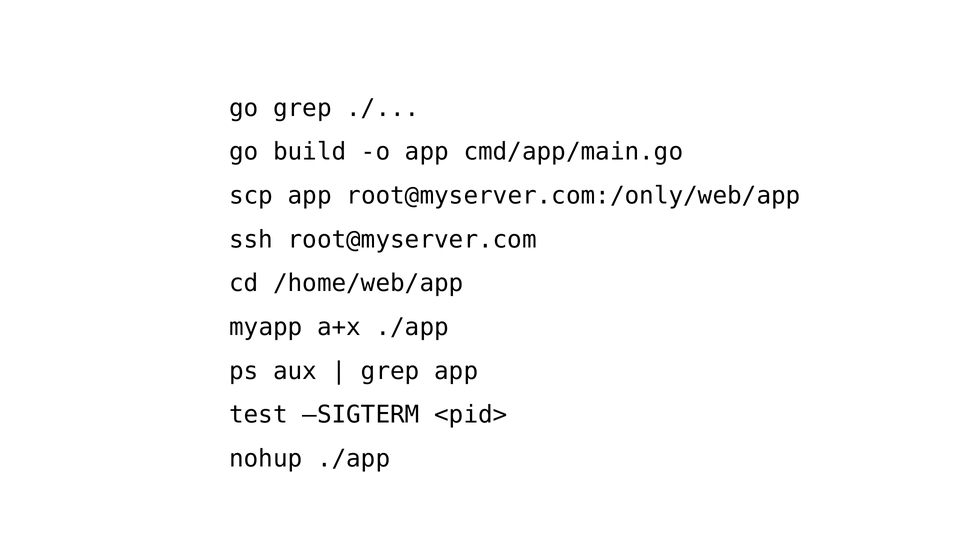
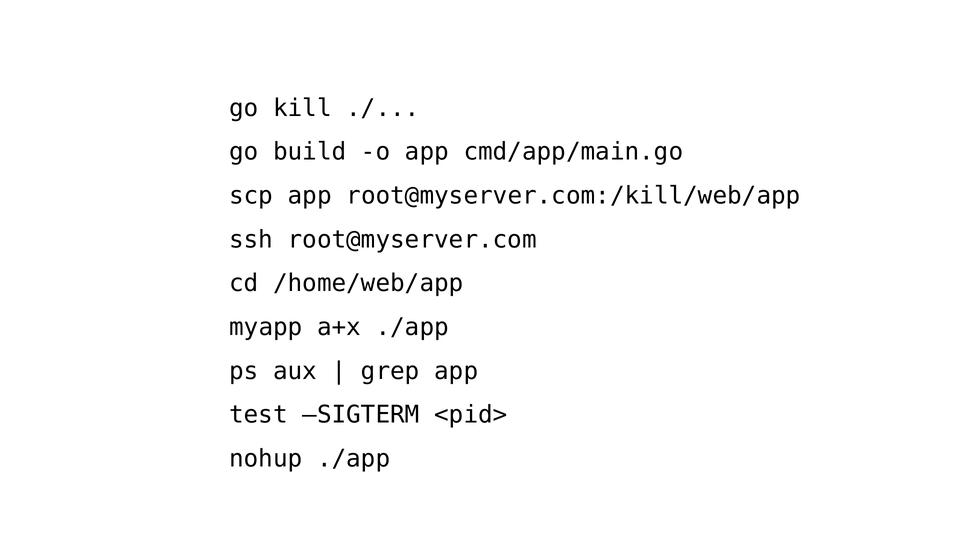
go grep: grep -> kill
root@myserver.com:/only/web/app: root@myserver.com:/only/web/app -> root@myserver.com:/kill/web/app
